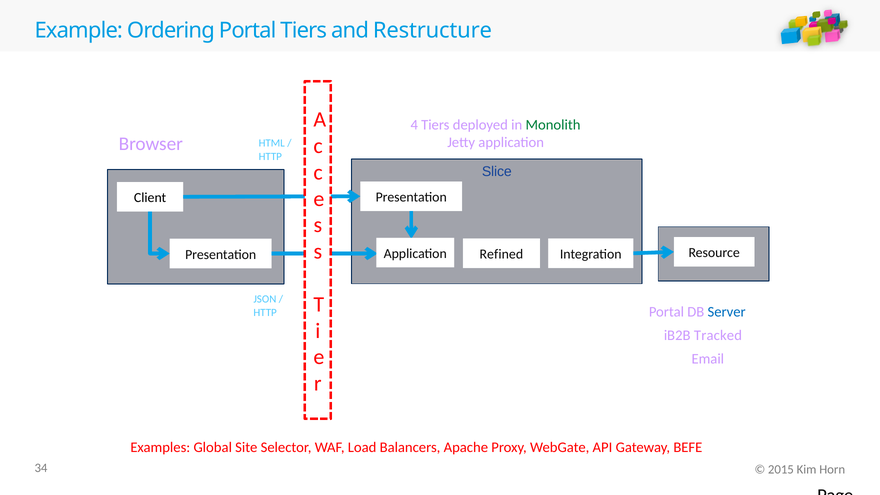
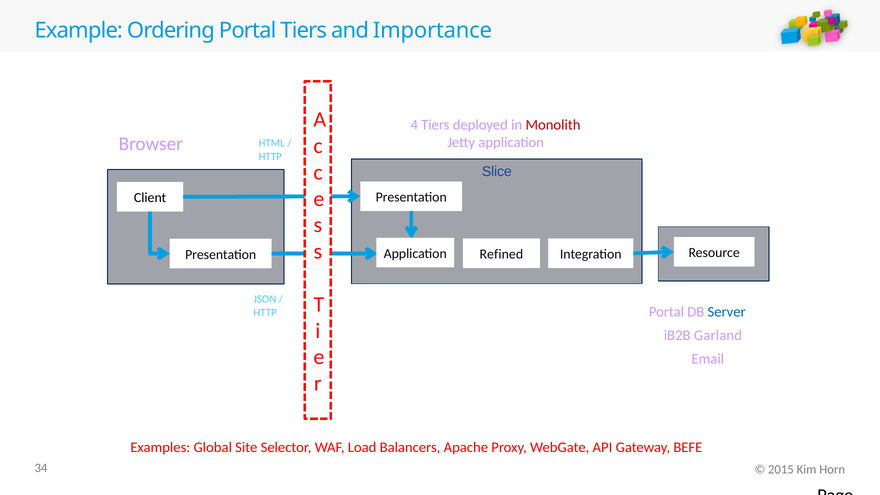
Restructure: Restructure -> Importance
Monolith colour: green -> red
Tracked: Tracked -> Garland
